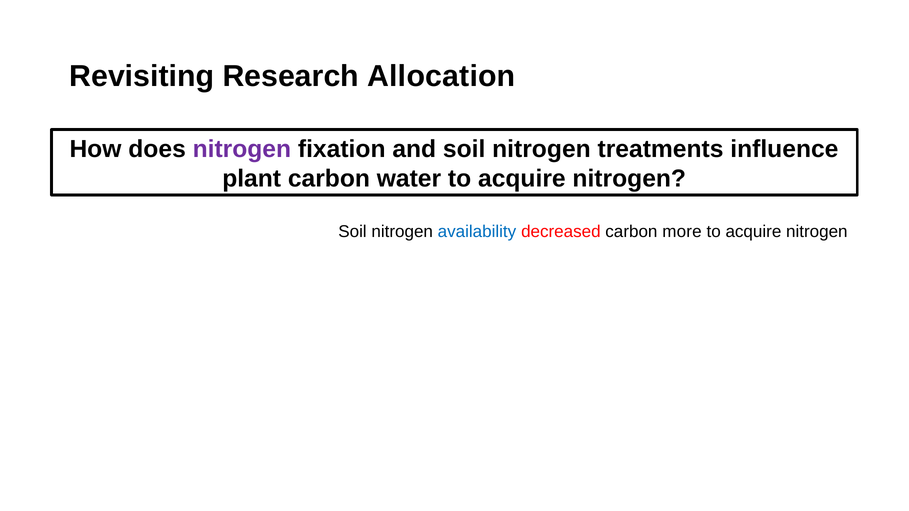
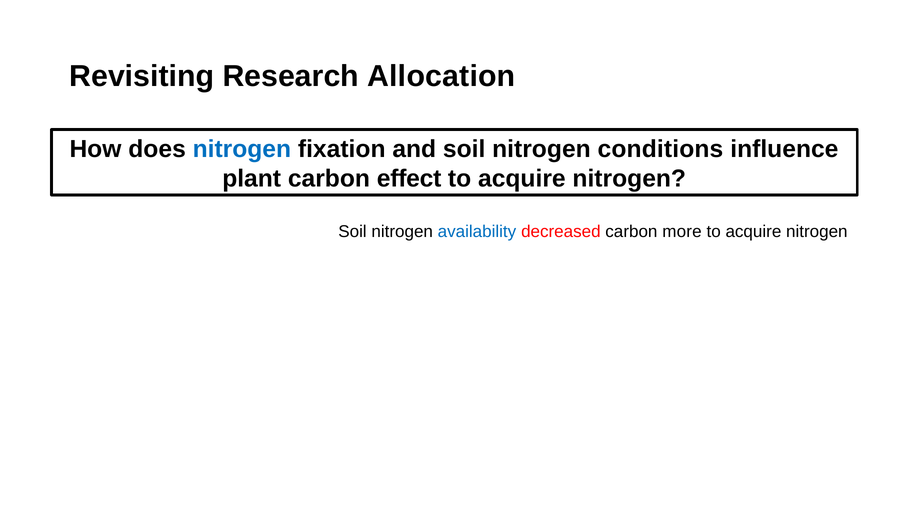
nitrogen at (242, 149) colour: purple -> blue
treatments: treatments -> conditions
water: water -> effect
